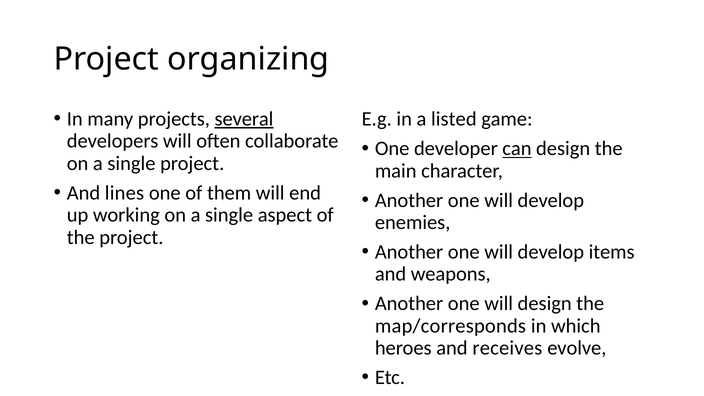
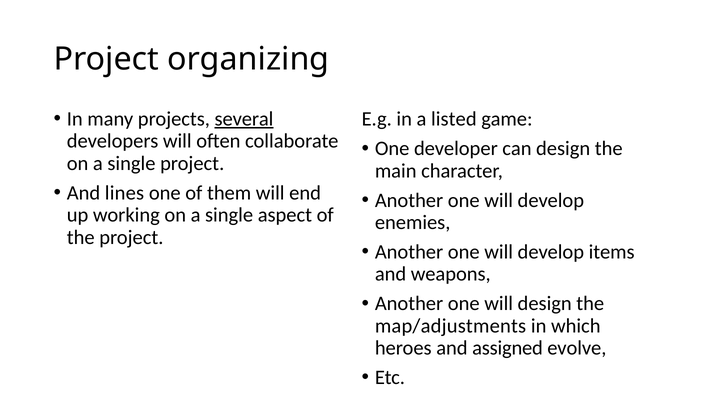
can underline: present -> none
map/corresponds: map/corresponds -> map/adjustments
receives: receives -> assigned
